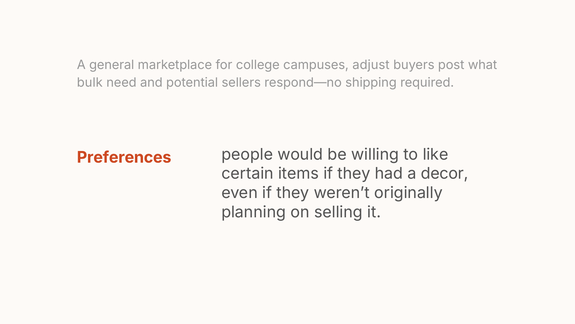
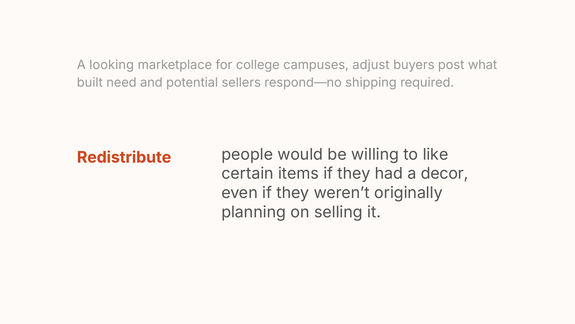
general: general -> looking
bulk: bulk -> built
Preferences: Preferences -> Redistribute
